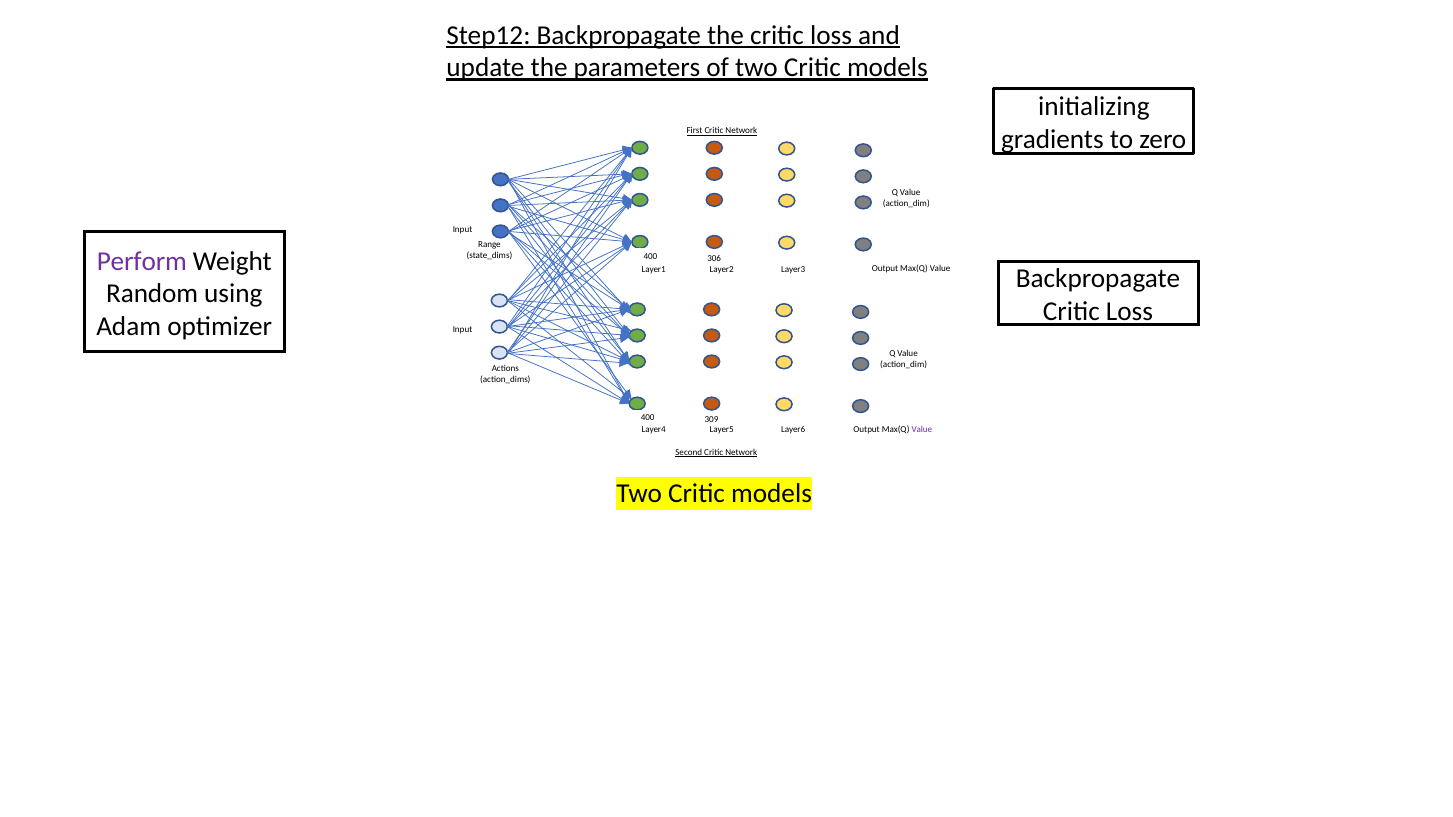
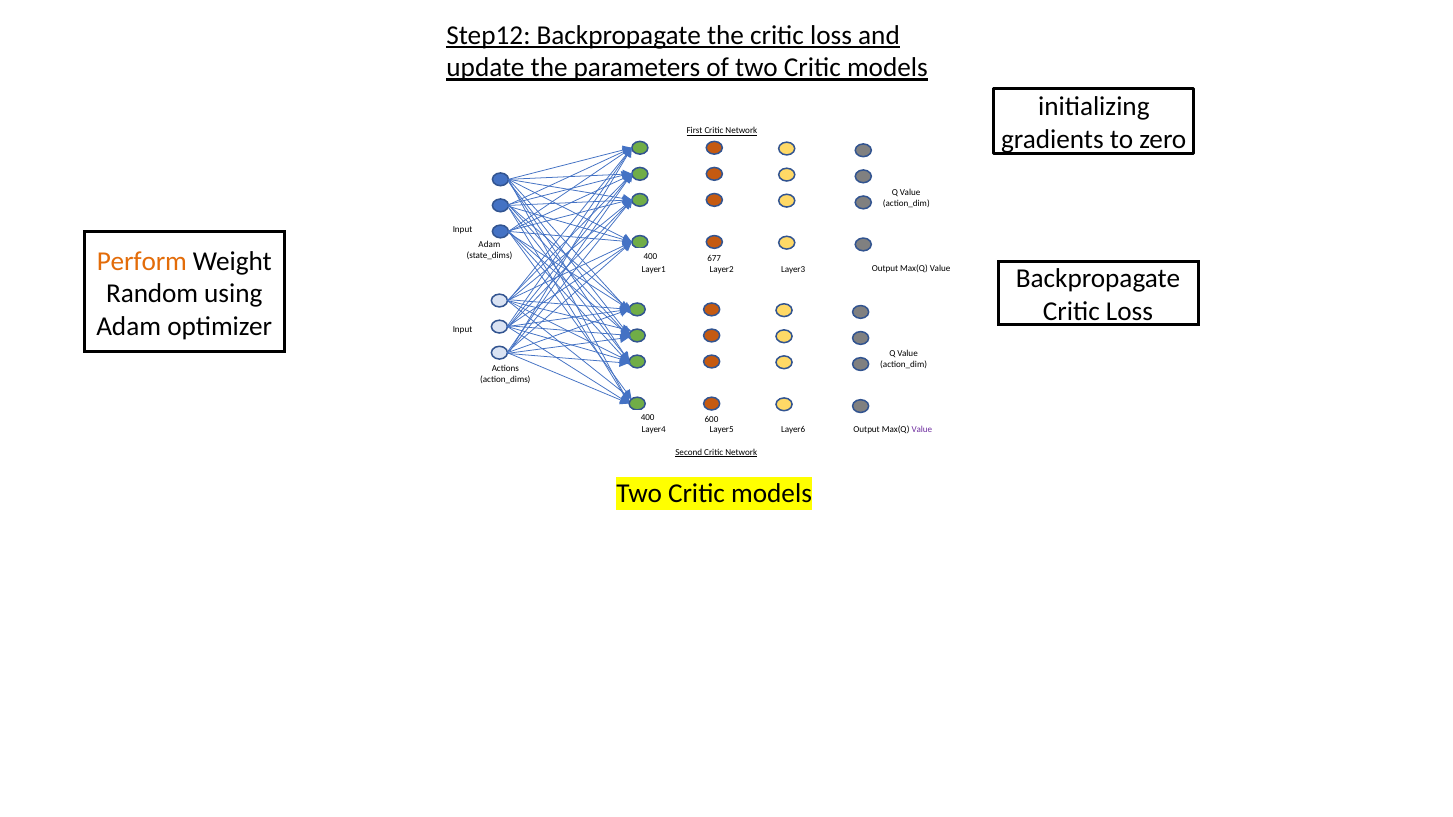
Range at (489, 245): Range -> Adam
Perform colour: purple -> orange
306: 306 -> 677
309: 309 -> 600
